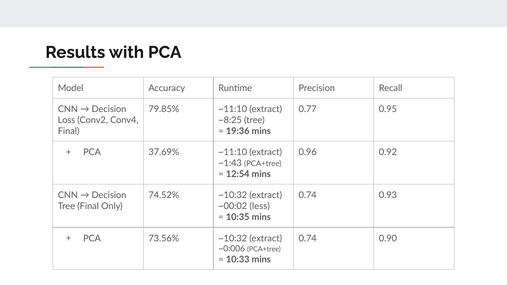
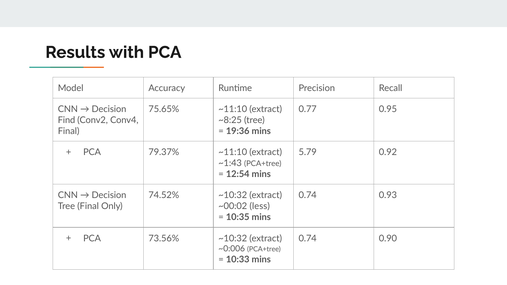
79.85%: 79.85% -> 75.65%
Loss: Loss -> Find
37.69%: 37.69% -> 79.37%
0.96: 0.96 -> 5.79
